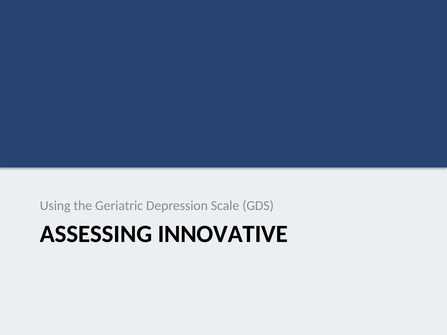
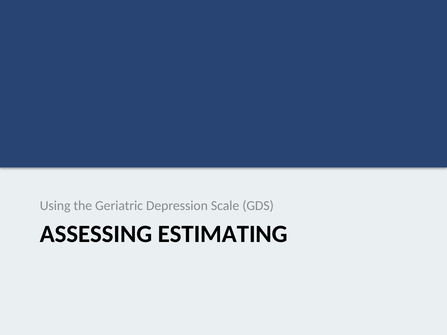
INNOVATIVE: INNOVATIVE -> ESTIMATING
